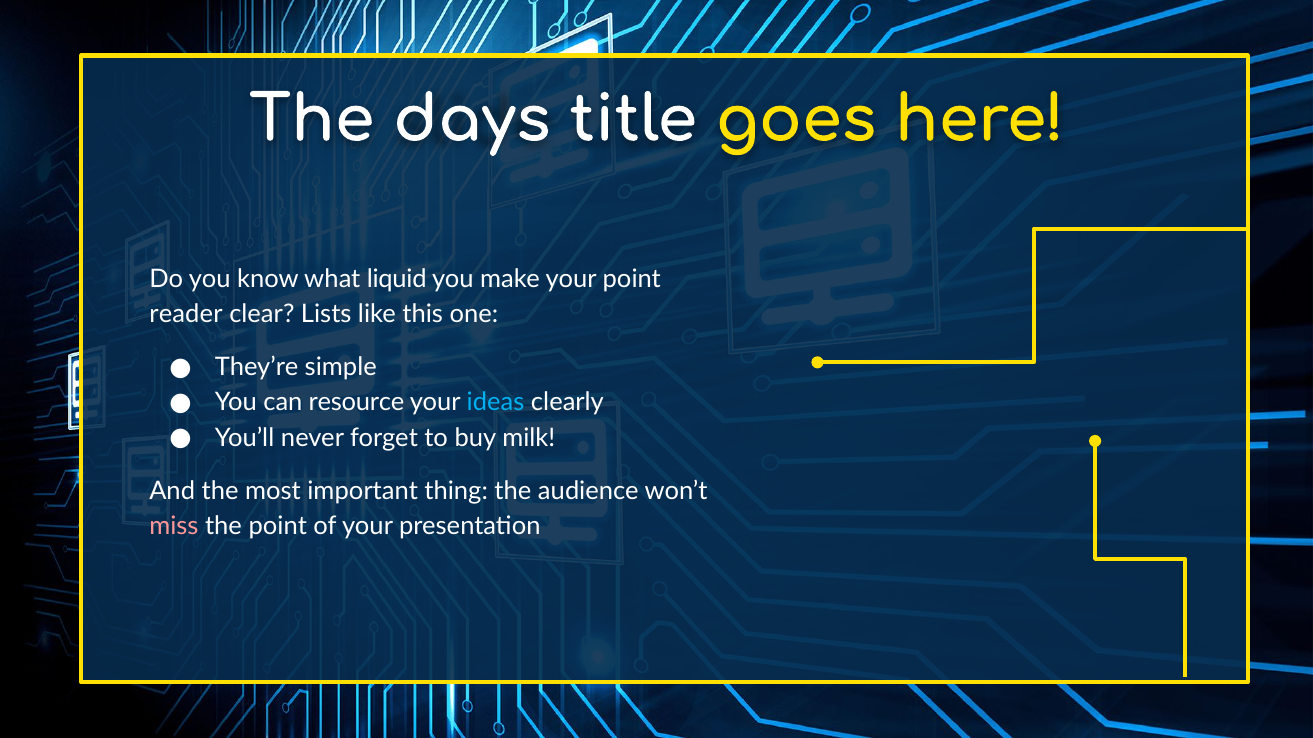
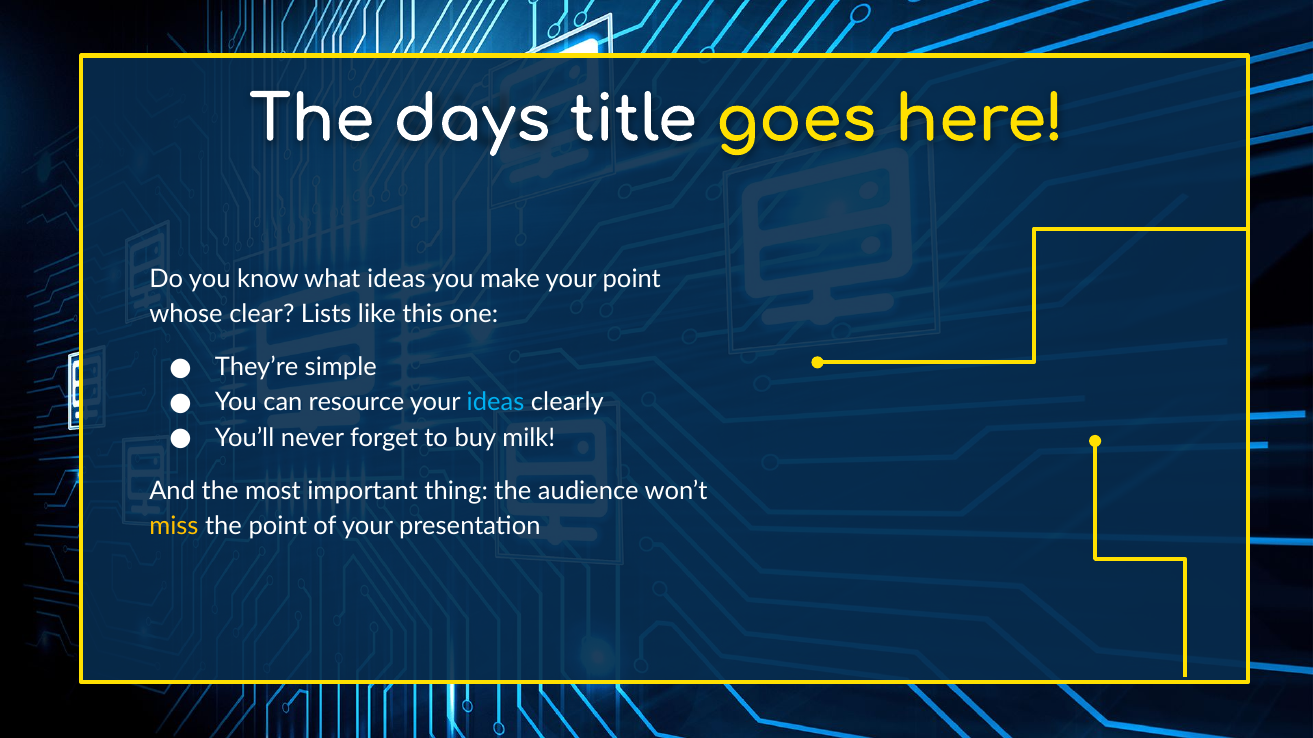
what liquid: liquid -> ideas
reader: reader -> whose
miss colour: pink -> yellow
